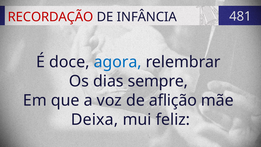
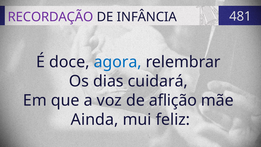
RECORDAÇÃO colour: red -> purple
sempre: sempre -> cuidará
Deixa: Deixa -> Ainda
